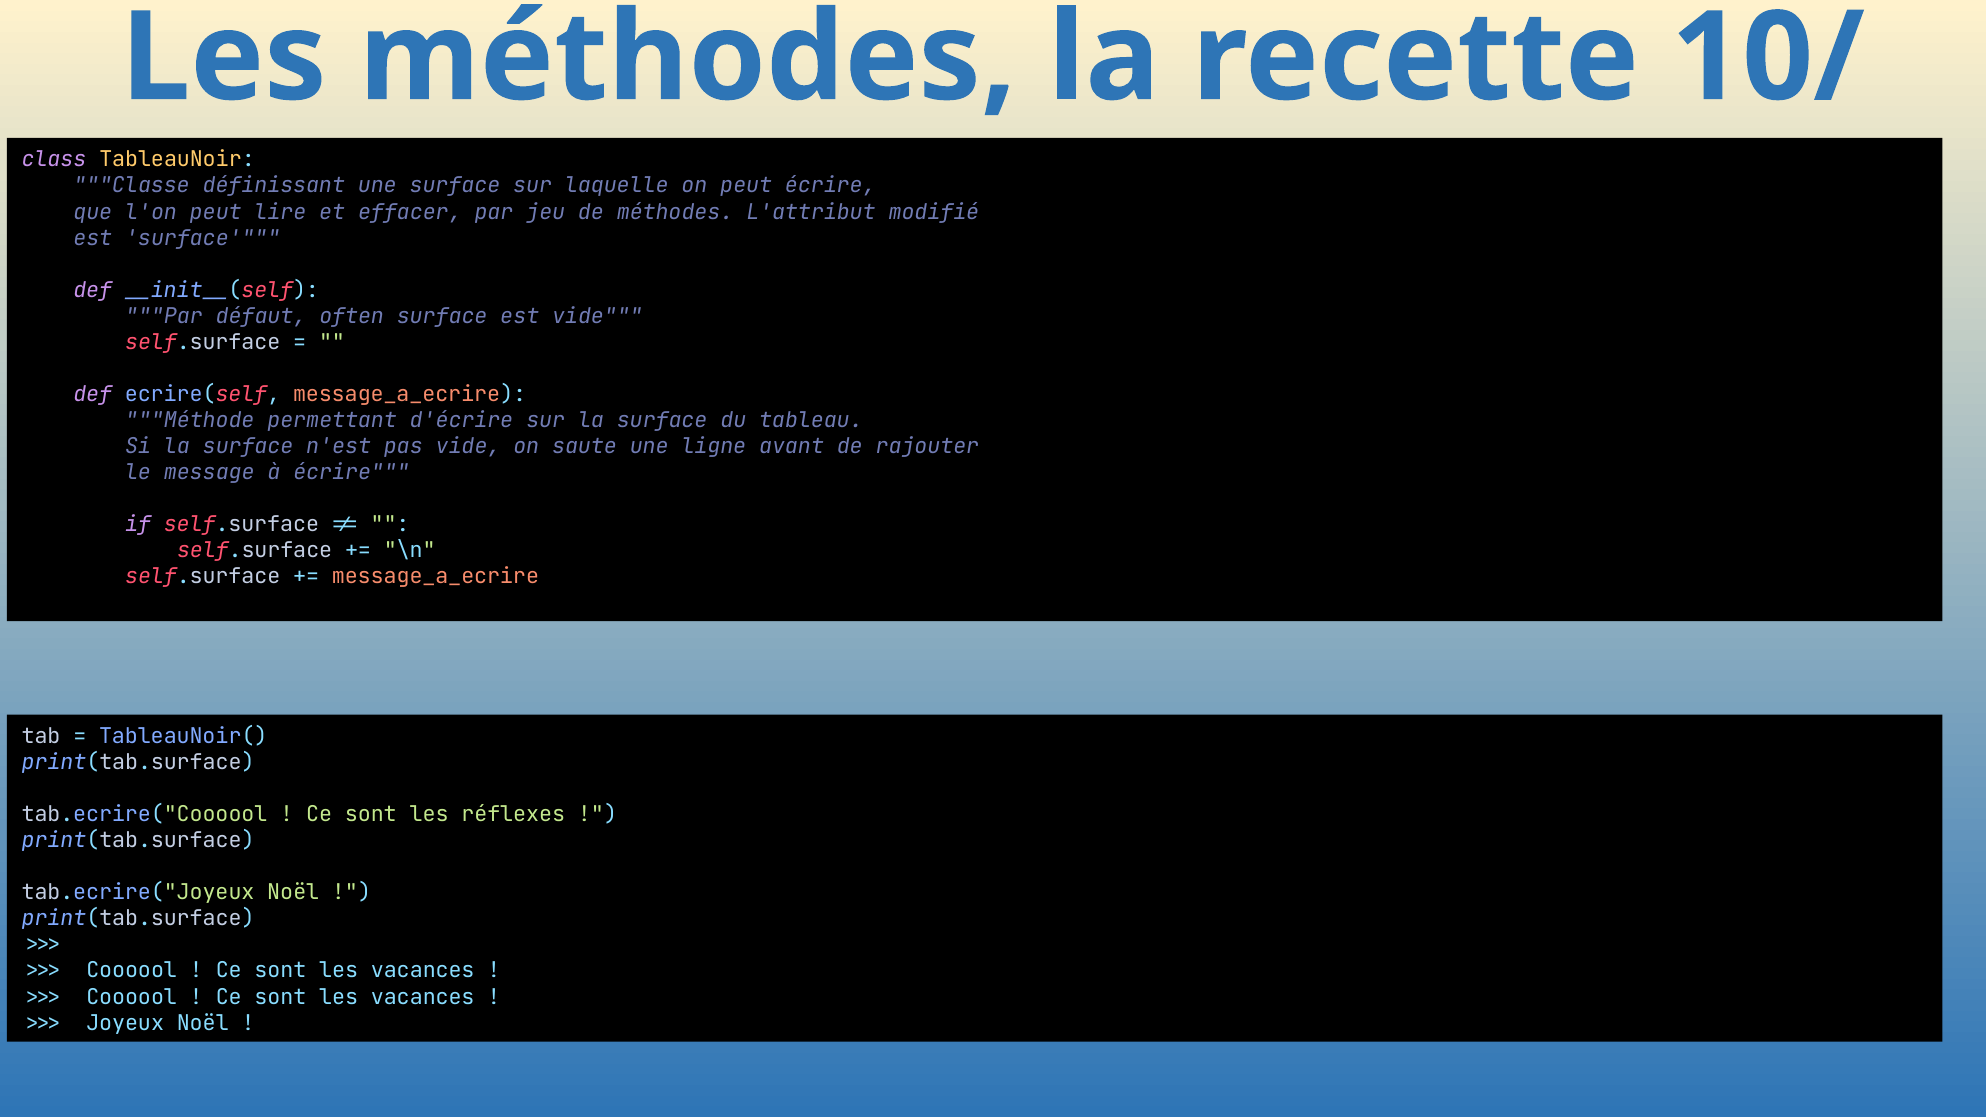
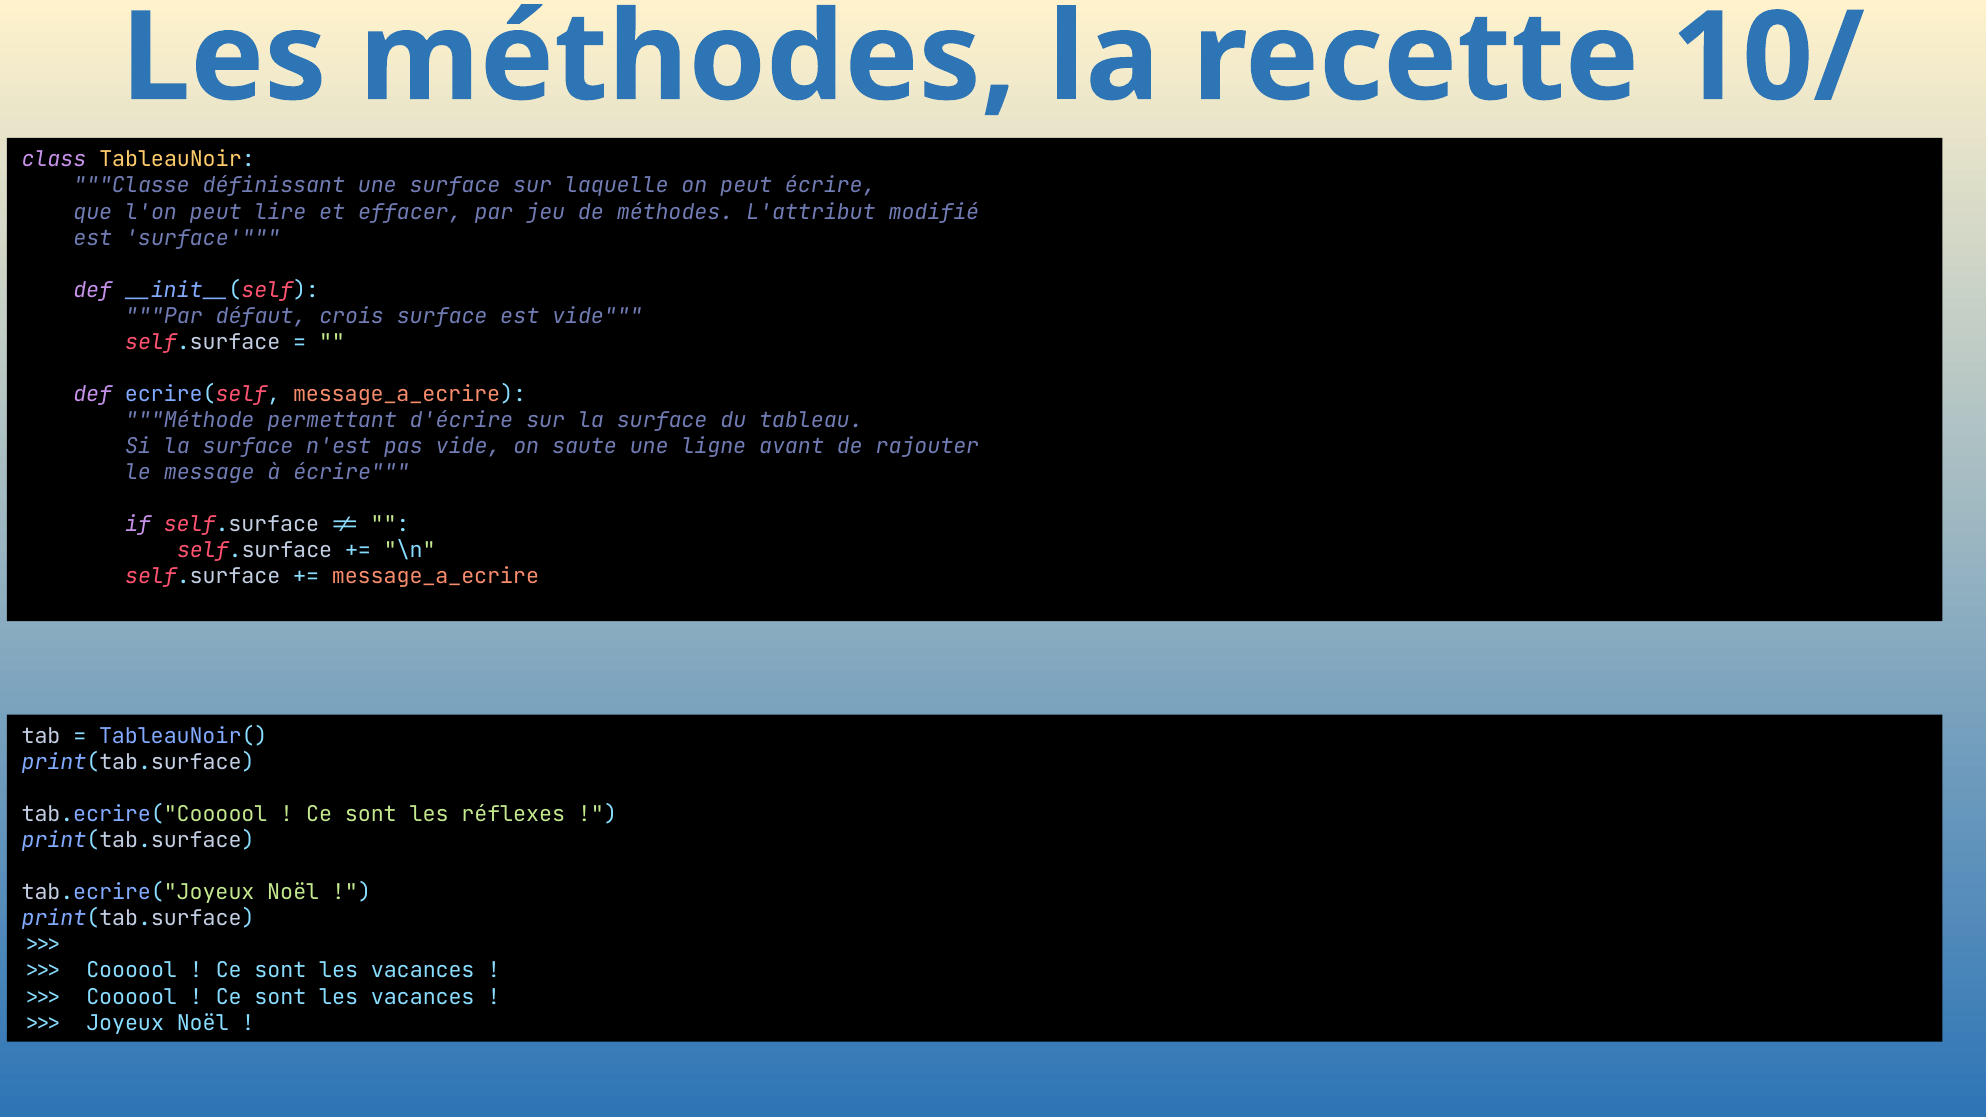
often: often -> crois
